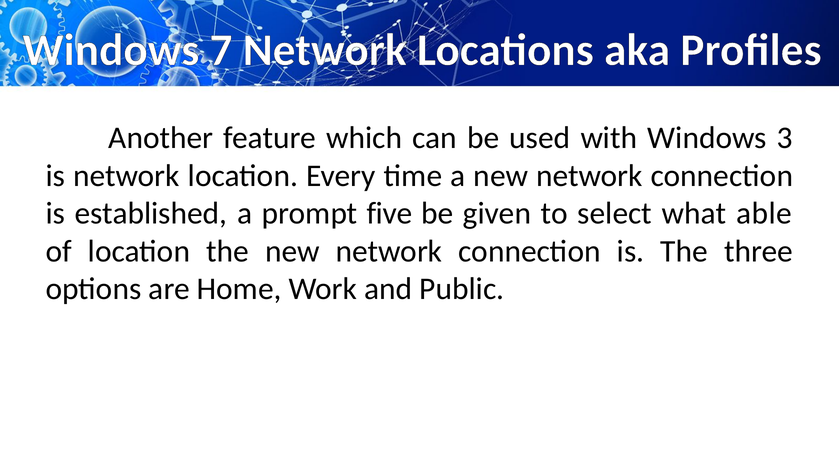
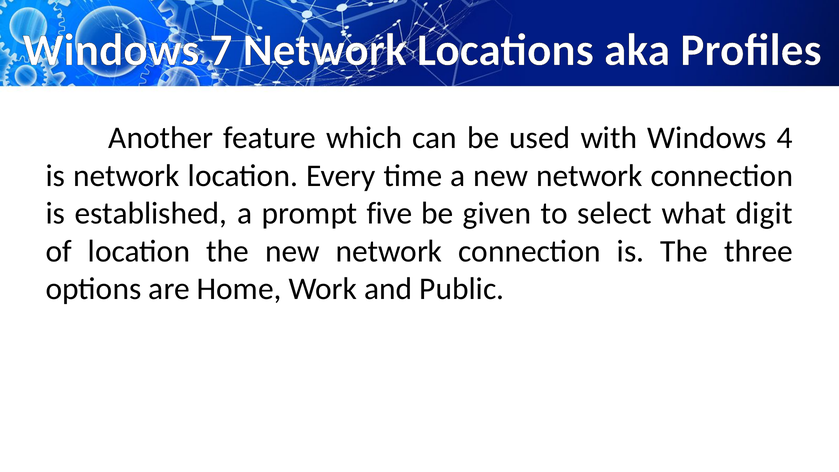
3: 3 -> 4
able: able -> digit
